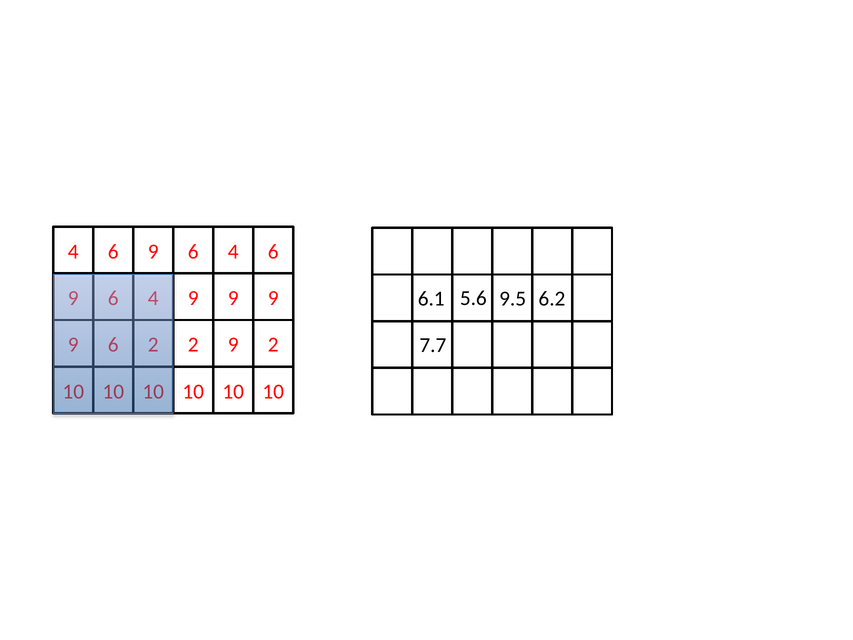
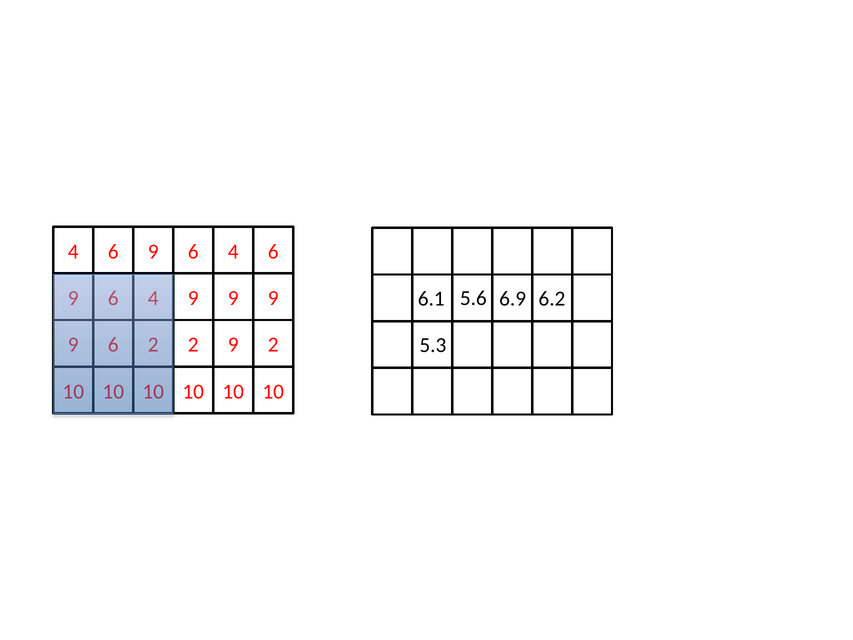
9.5: 9.5 -> 6.9
7.7: 7.7 -> 5.3
